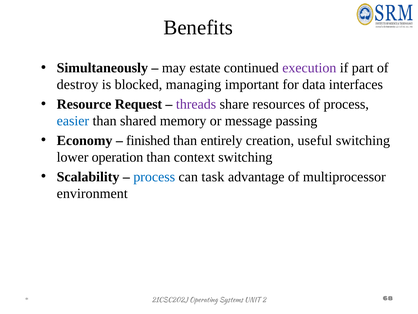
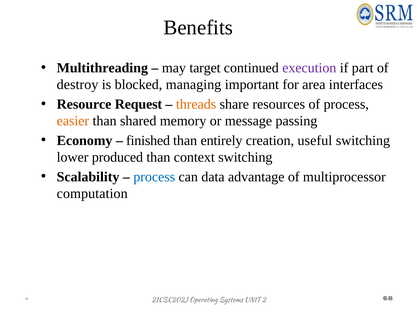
Simultaneously: Simultaneously -> Multithreading
estate: estate -> target
data: data -> area
threads colour: purple -> orange
easier colour: blue -> orange
operation: operation -> produced
task: task -> data
environment: environment -> computation
